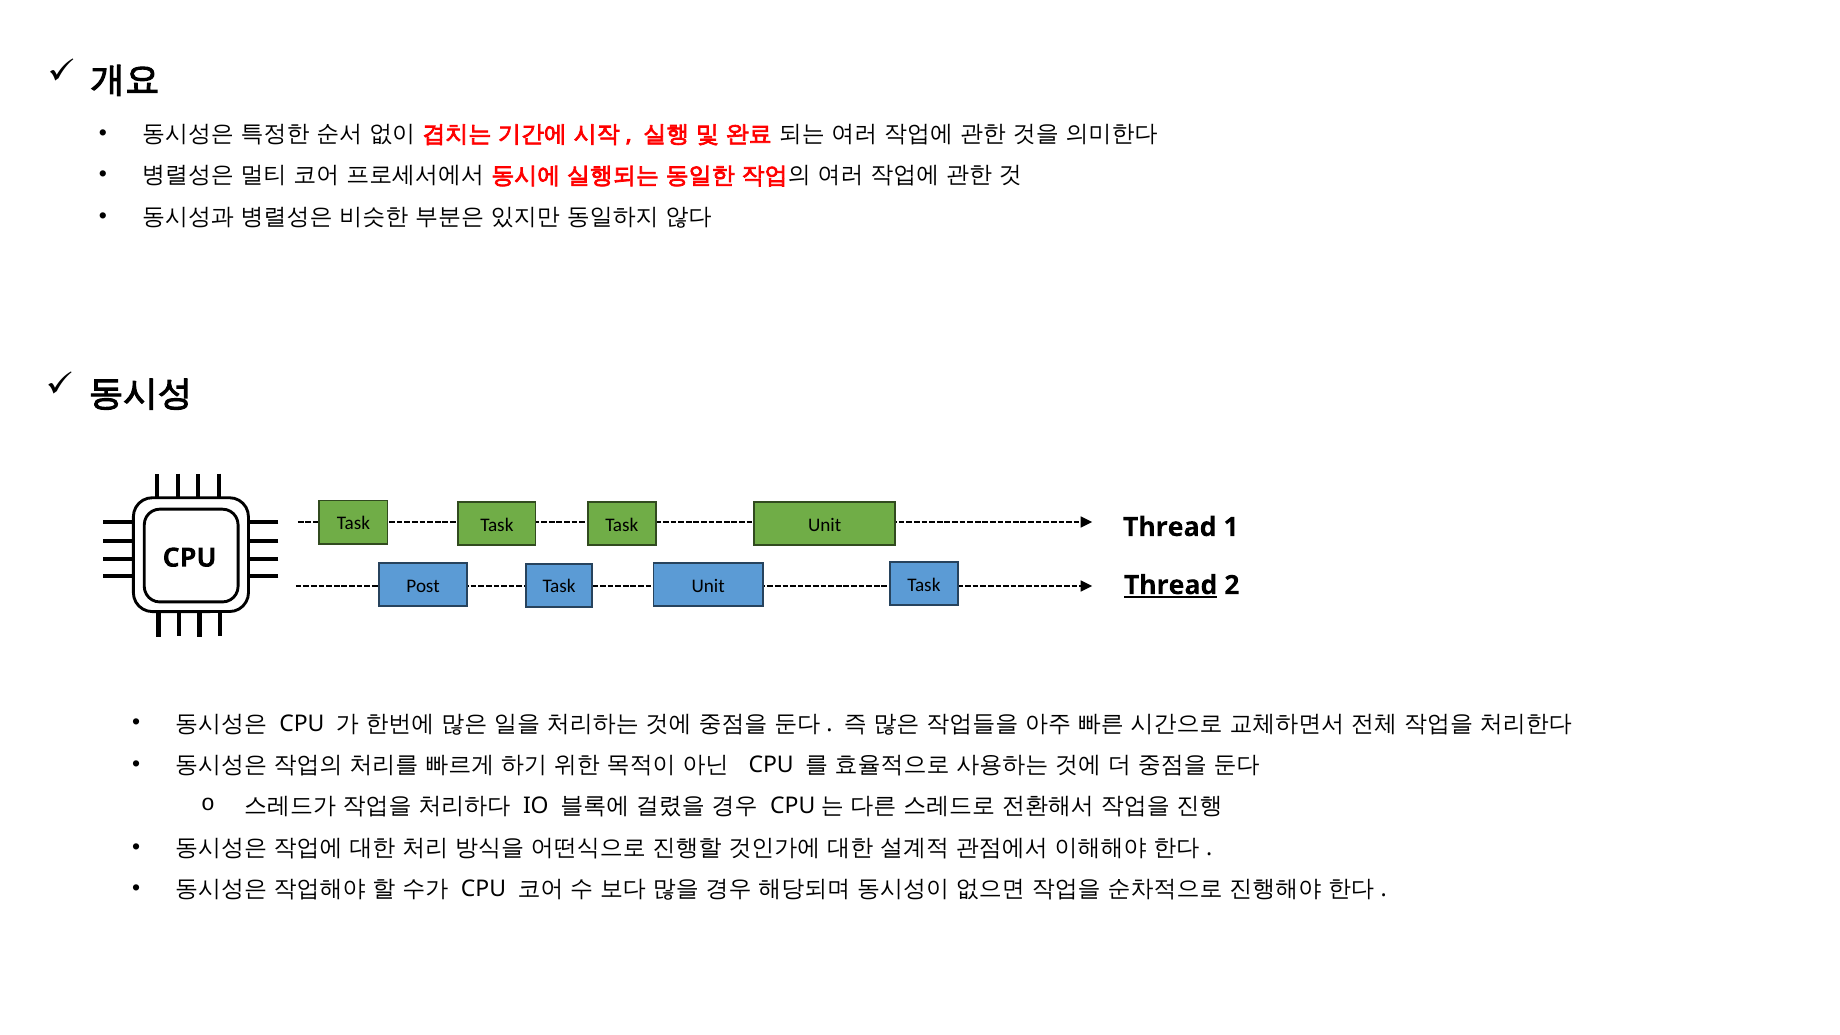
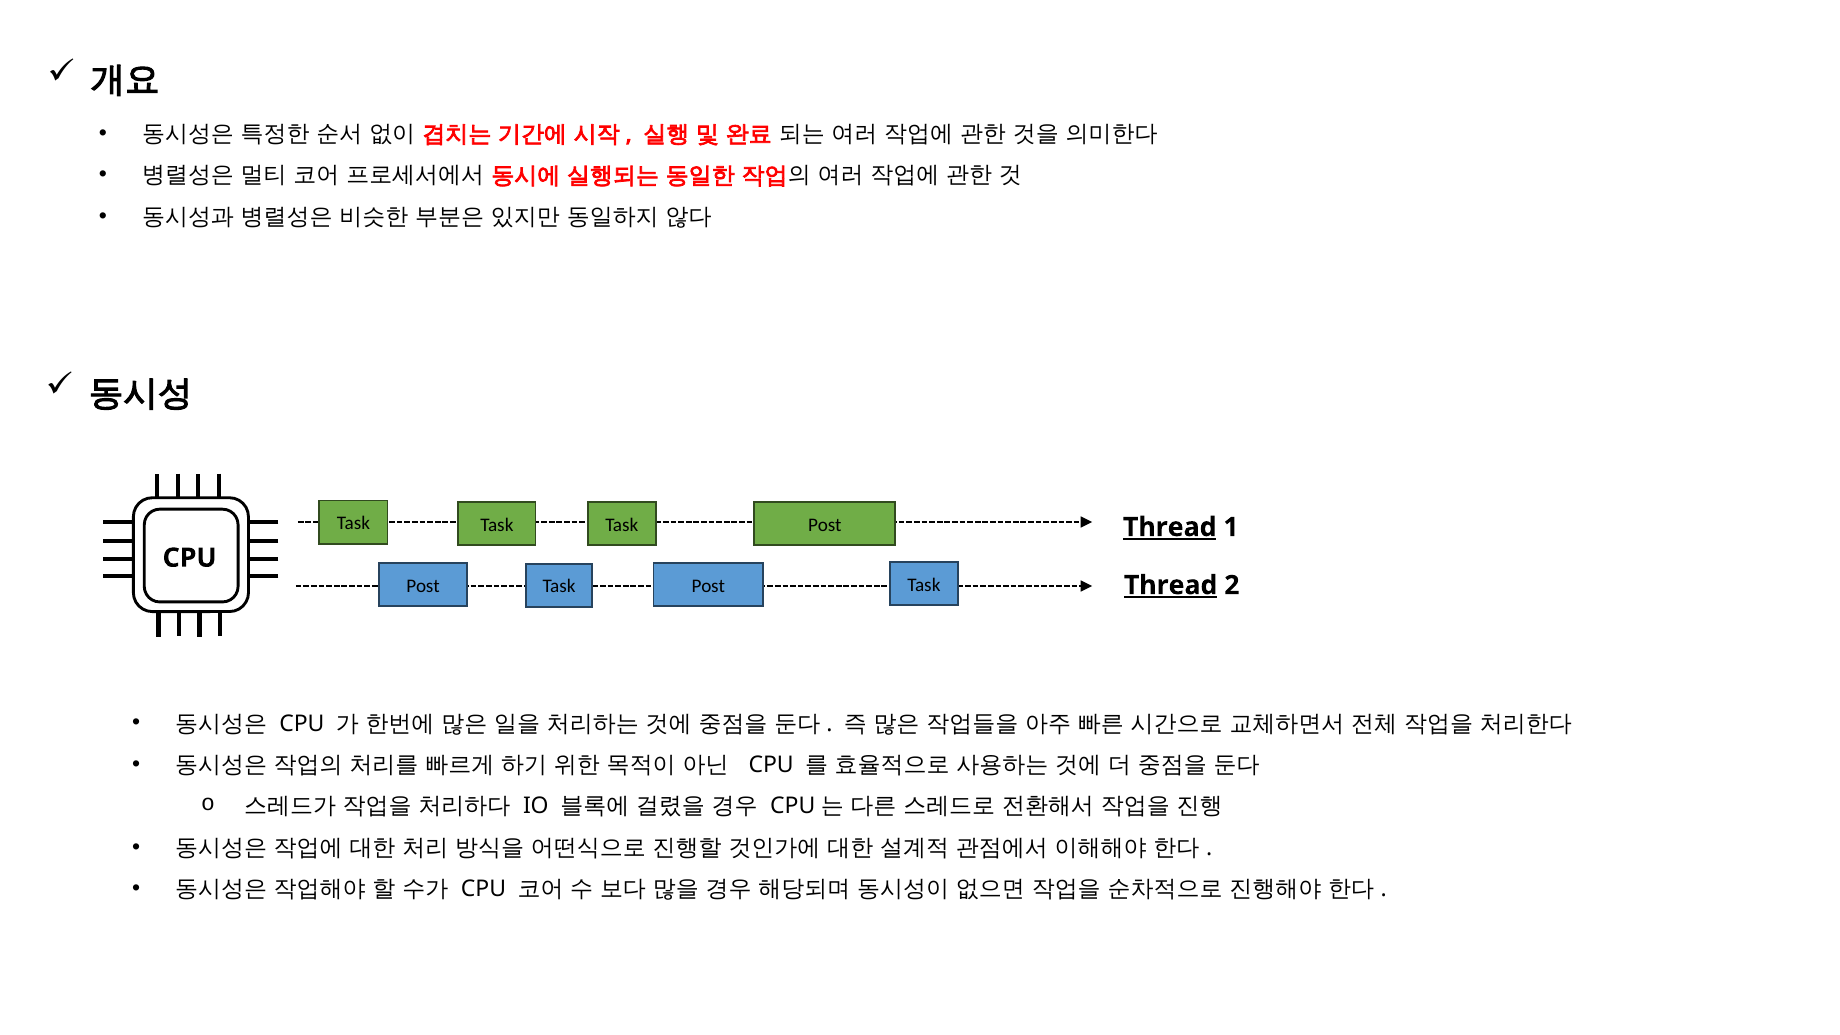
Task Task Unit: Unit -> Post
Thread at (1170, 527) underline: none -> present
Unit at (708, 586): Unit -> Post
